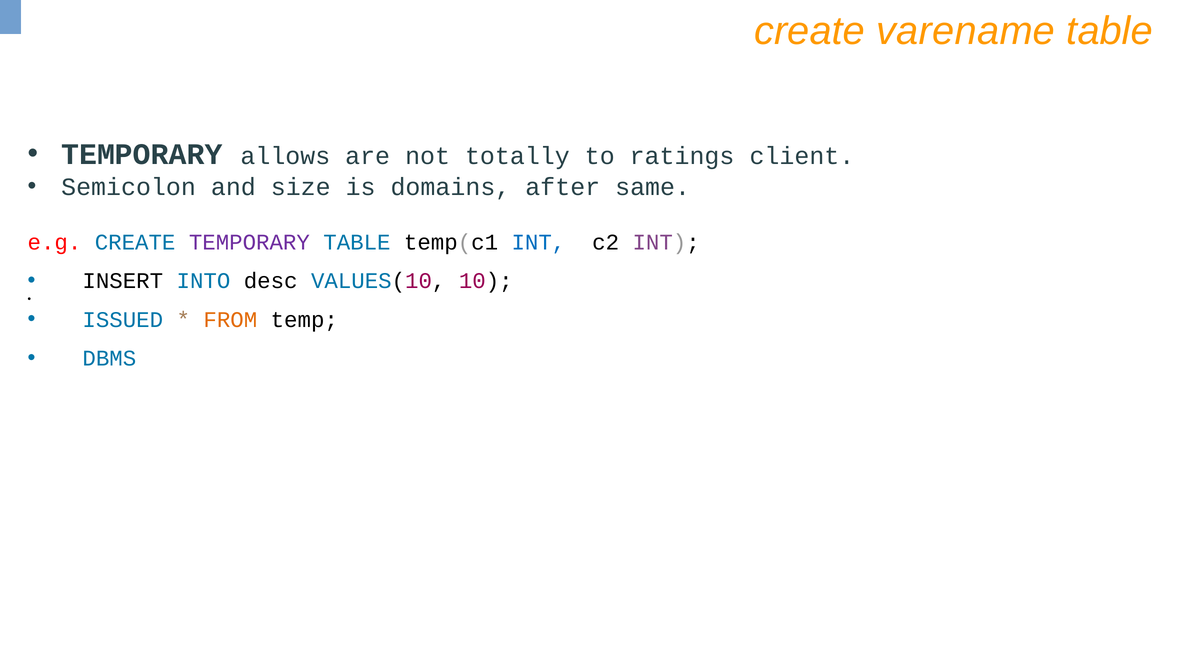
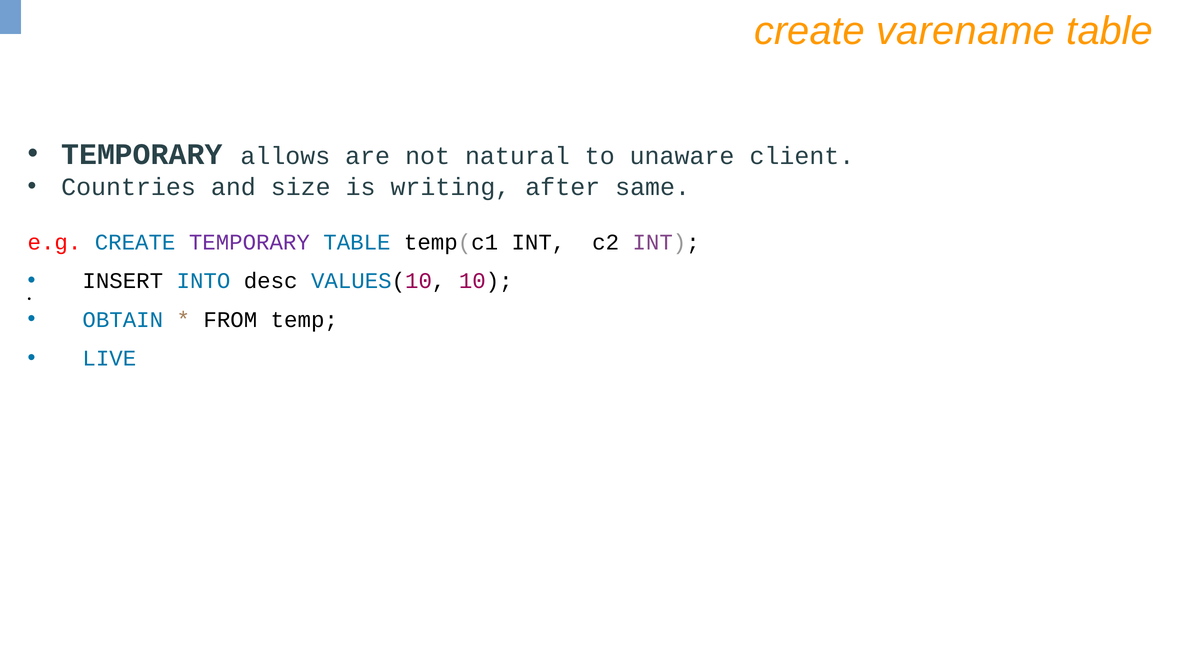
totally: totally -> natural
ratings: ratings -> unaware
Semicolon: Semicolon -> Countries
domains: domains -> writing
INT at (538, 242) colour: blue -> black
ISSUED: ISSUED -> OBTAIN
FROM colour: orange -> black
DBMS: DBMS -> LIVE
